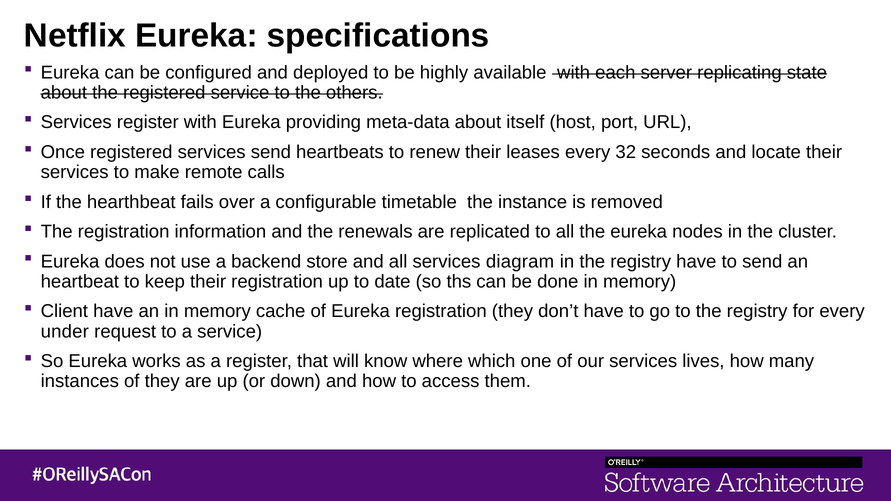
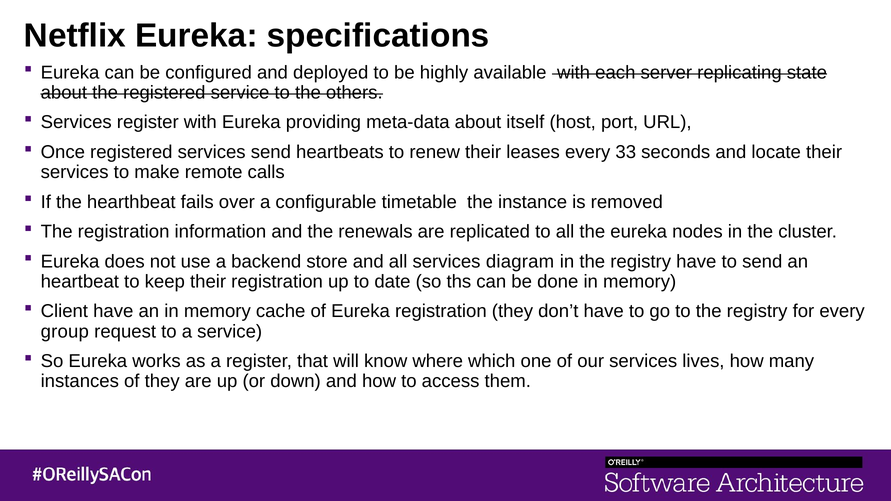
32: 32 -> 33
under: under -> group
